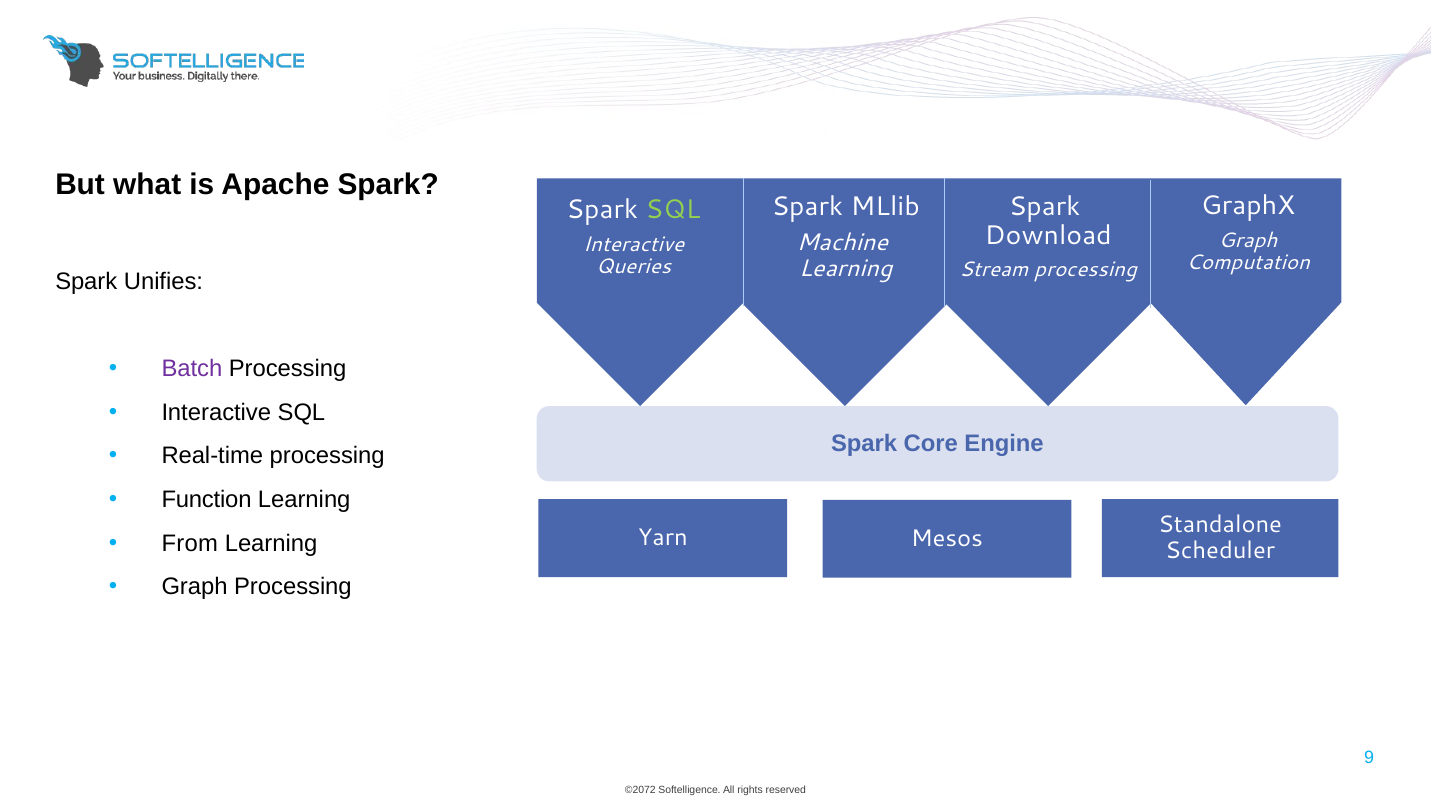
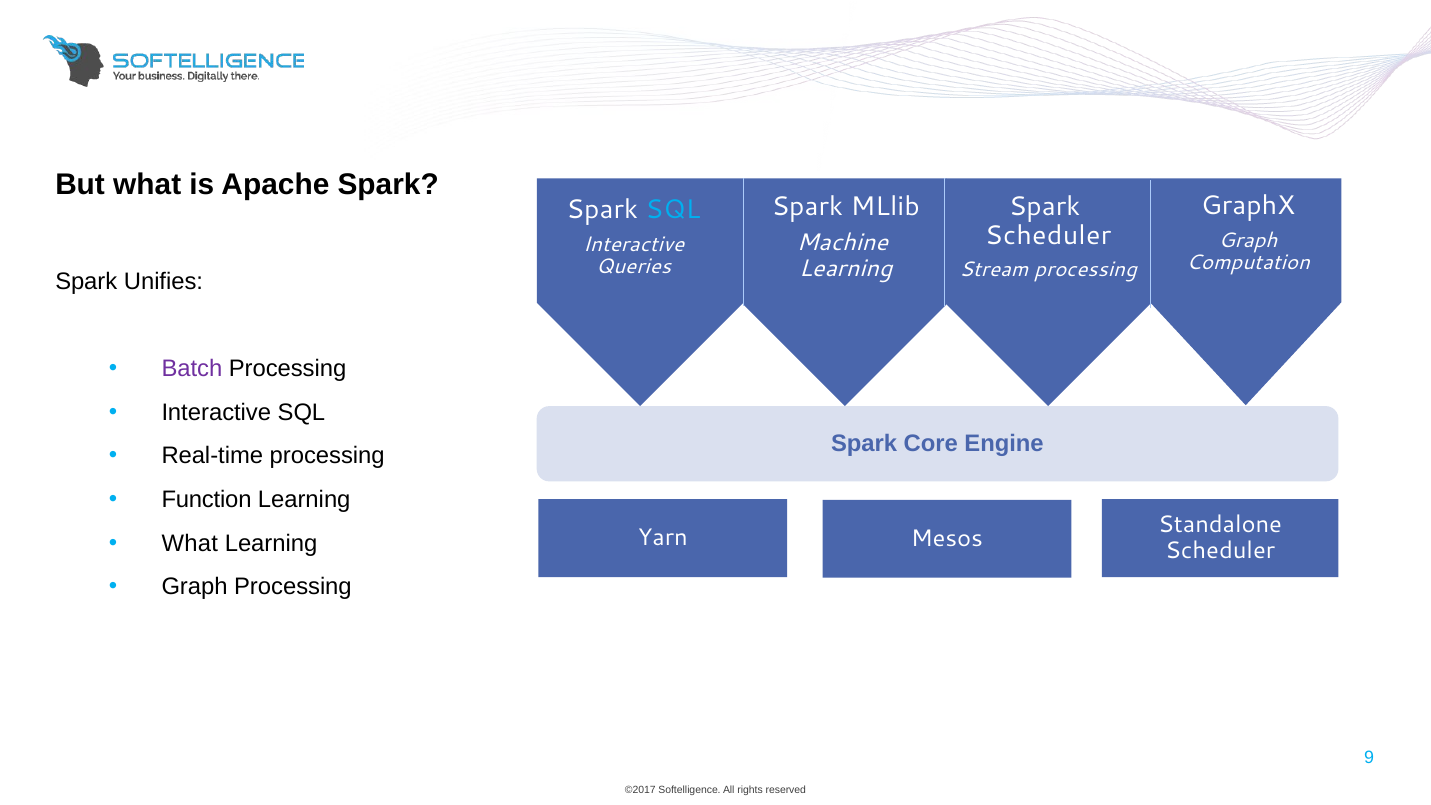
SQL at (673, 210) colour: light green -> light blue
Download at (1048, 235): Download -> Scheduler
From at (190, 543): From -> What
©2072: ©2072 -> ©2017
